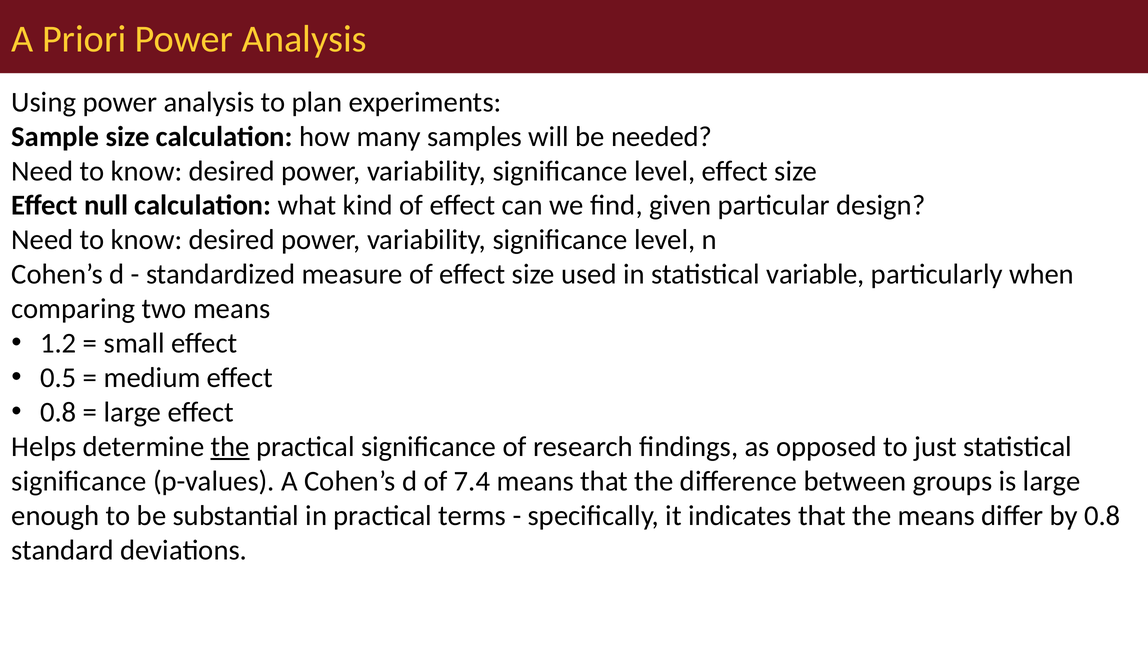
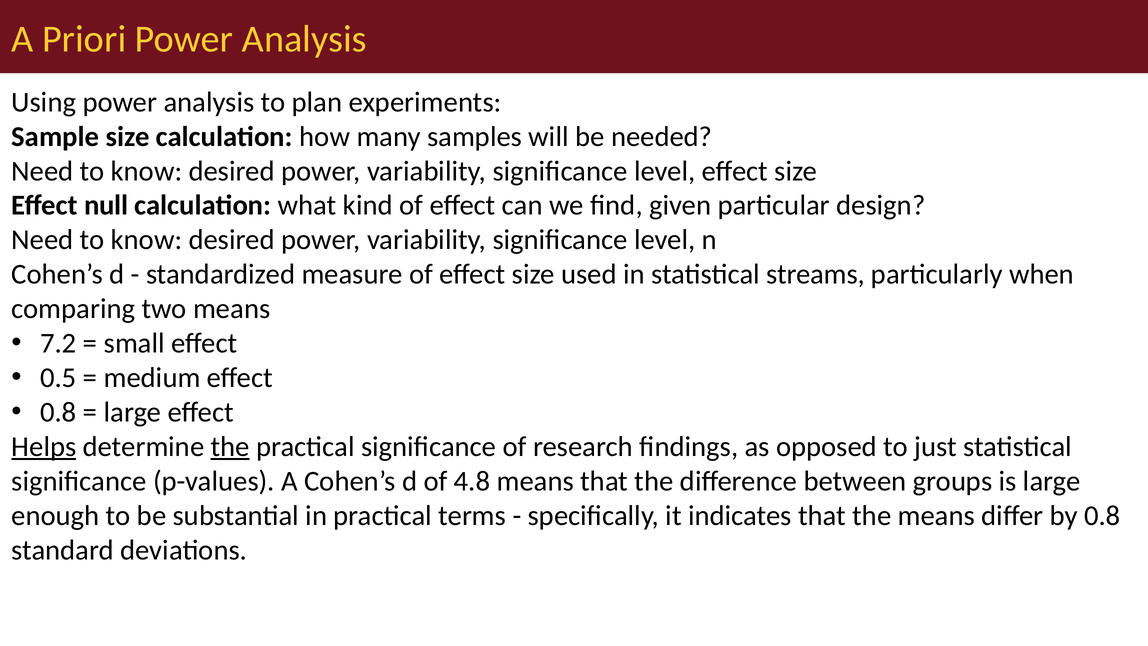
variable: variable -> streams
1.2: 1.2 -> 7.2
Helps underline: none -> present
7.4: 7.4 -> 4.8
